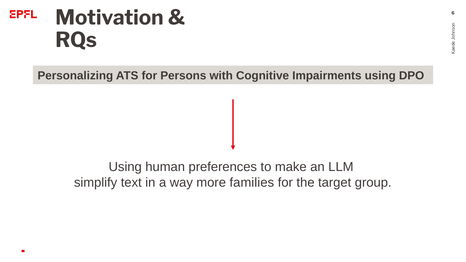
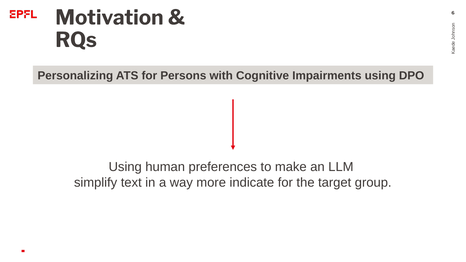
families: families -> indicate
